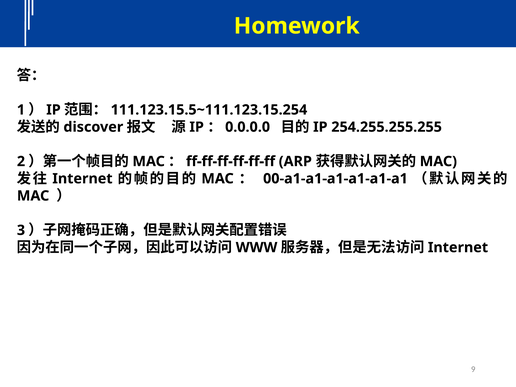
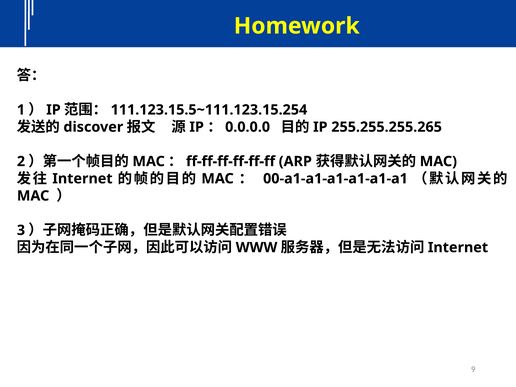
254.255.255.255: 254.255.255.255 -> 255.255.255.265
